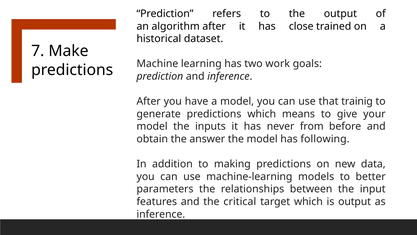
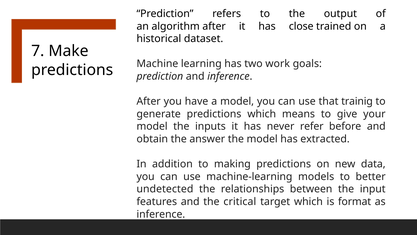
from: from -> refer
following: following -> extracted
parameters: parameters -> undetected
is output: output -> format
